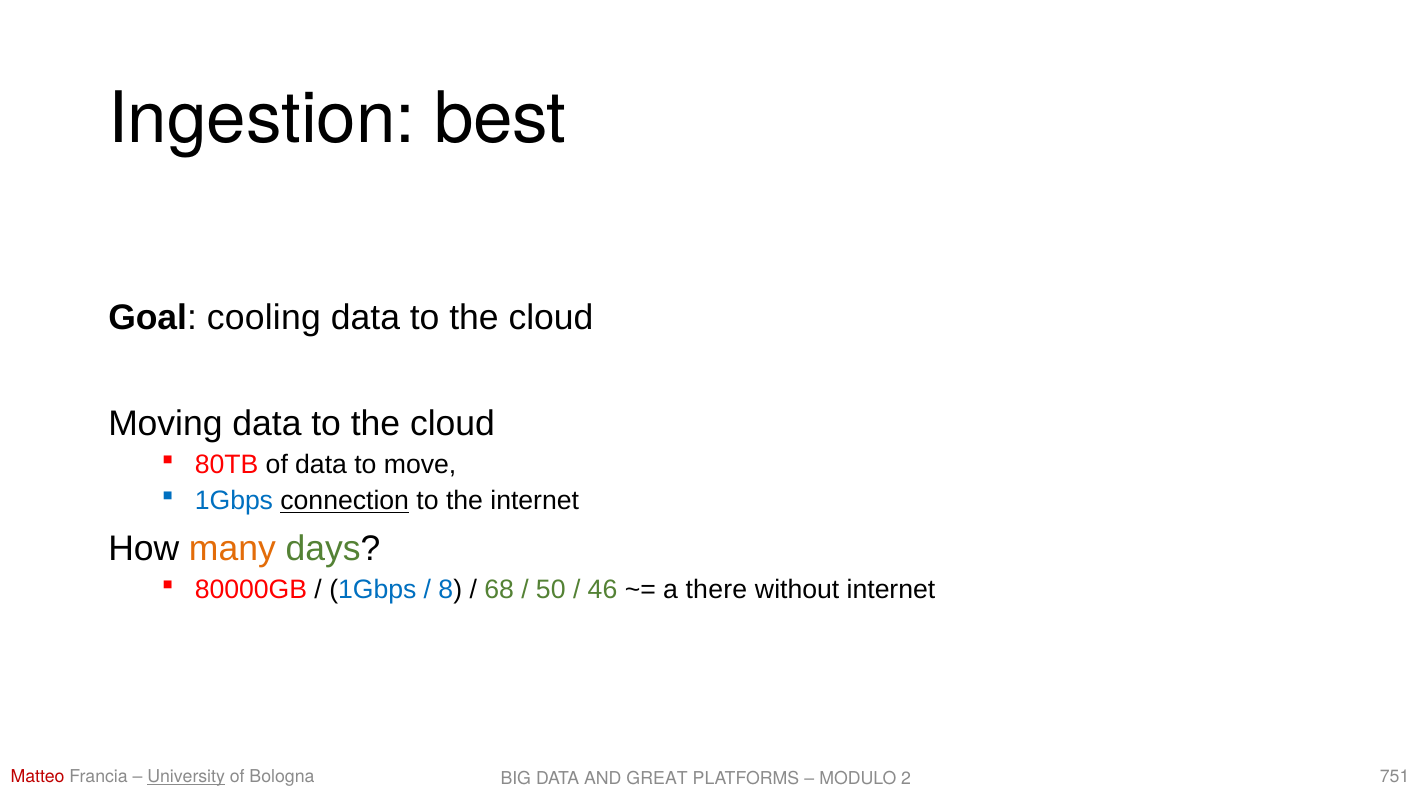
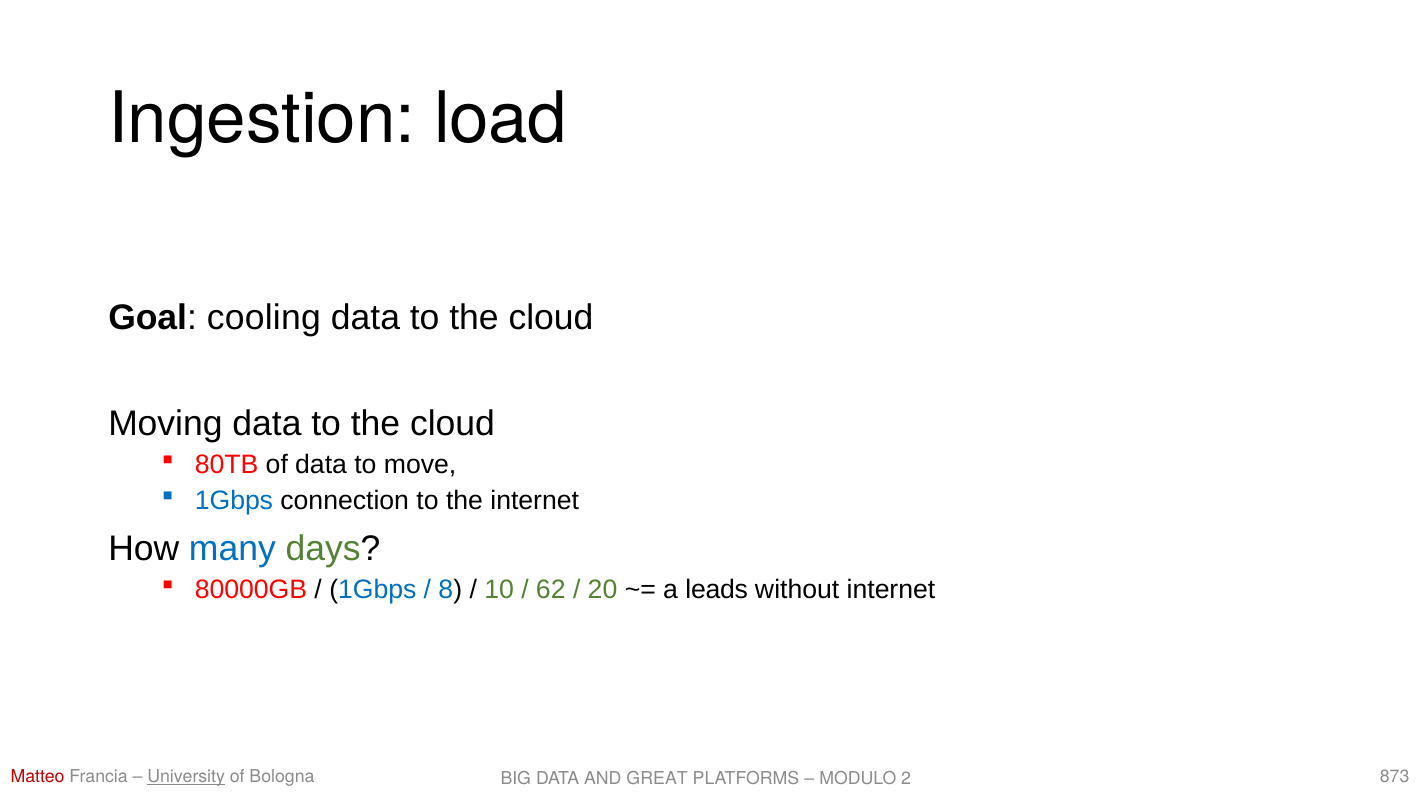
best: best -> load
connection underline: present -> none
many colour: orange -> blue
68: 68 -> 10
50: 50 -> 62
46: 46 -> 20
there: there -> leads
751: 751 -> 873
